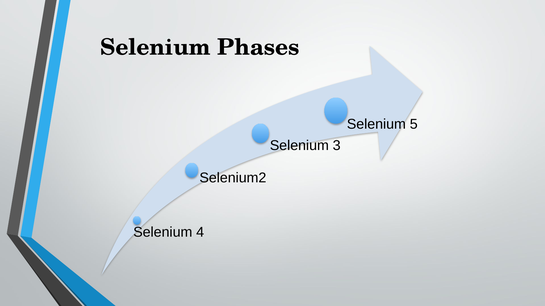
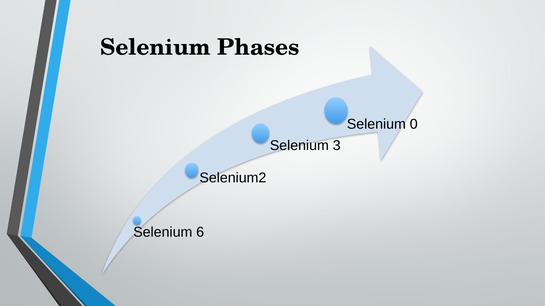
5: 5 -> 0
4: 4 -> 6
